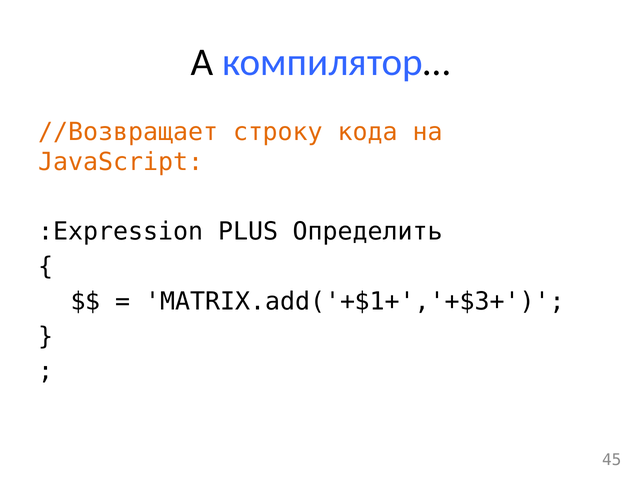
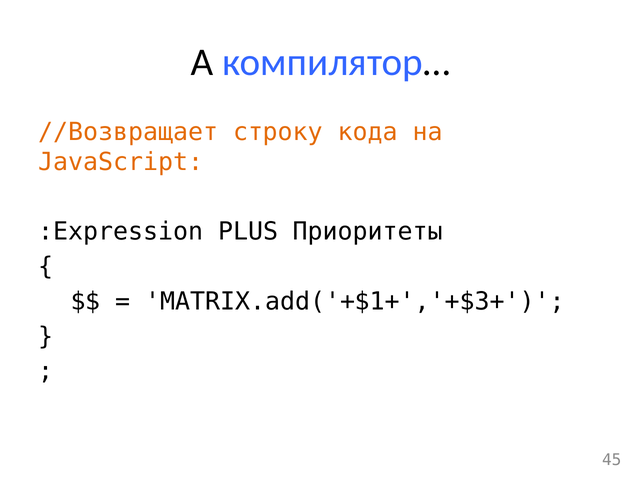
Определить: Определить -> Приоритеты
